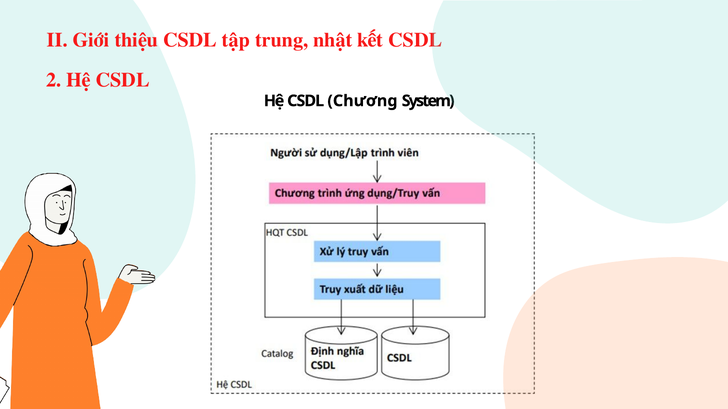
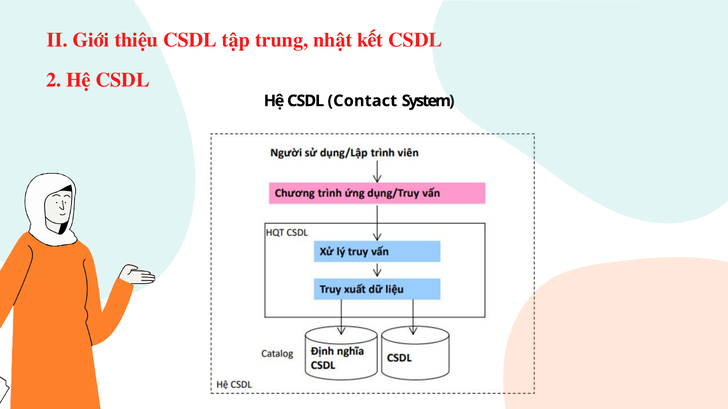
Chương: Chương -> Contact
